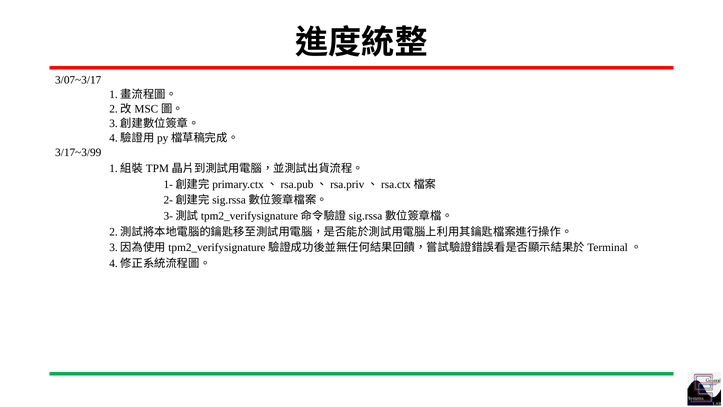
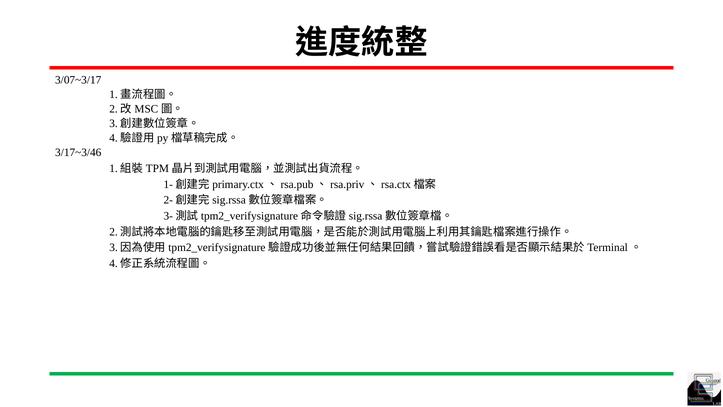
3/17~3/99: 3/17~3/99 -> 3/17~3/46
